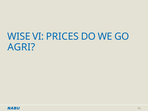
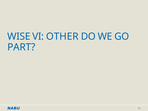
PRICES: PRICES -> OTHER
AGRI: AGRI -> PART
